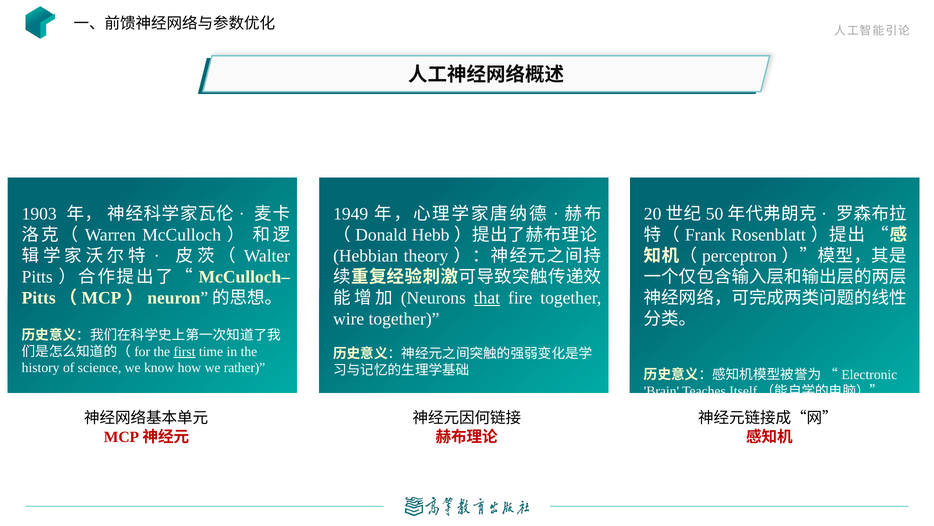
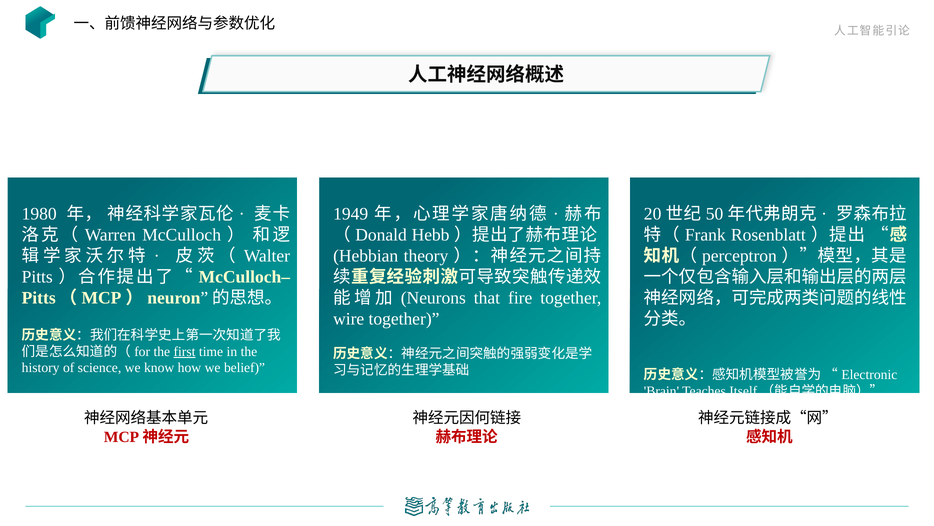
1903: 1903 -> 1980
that underline: present -> none
rather: rather -> belief
